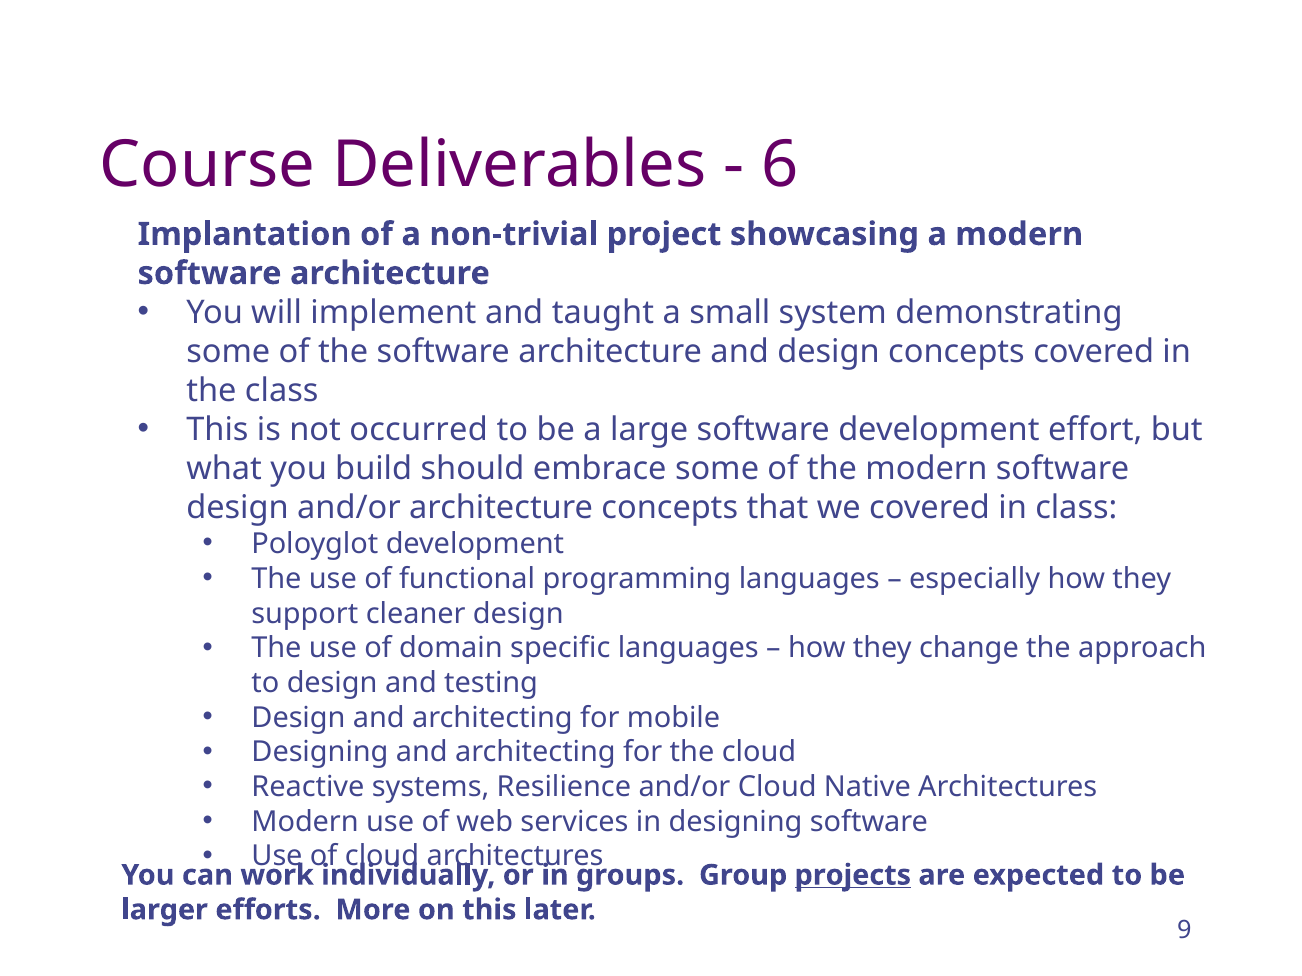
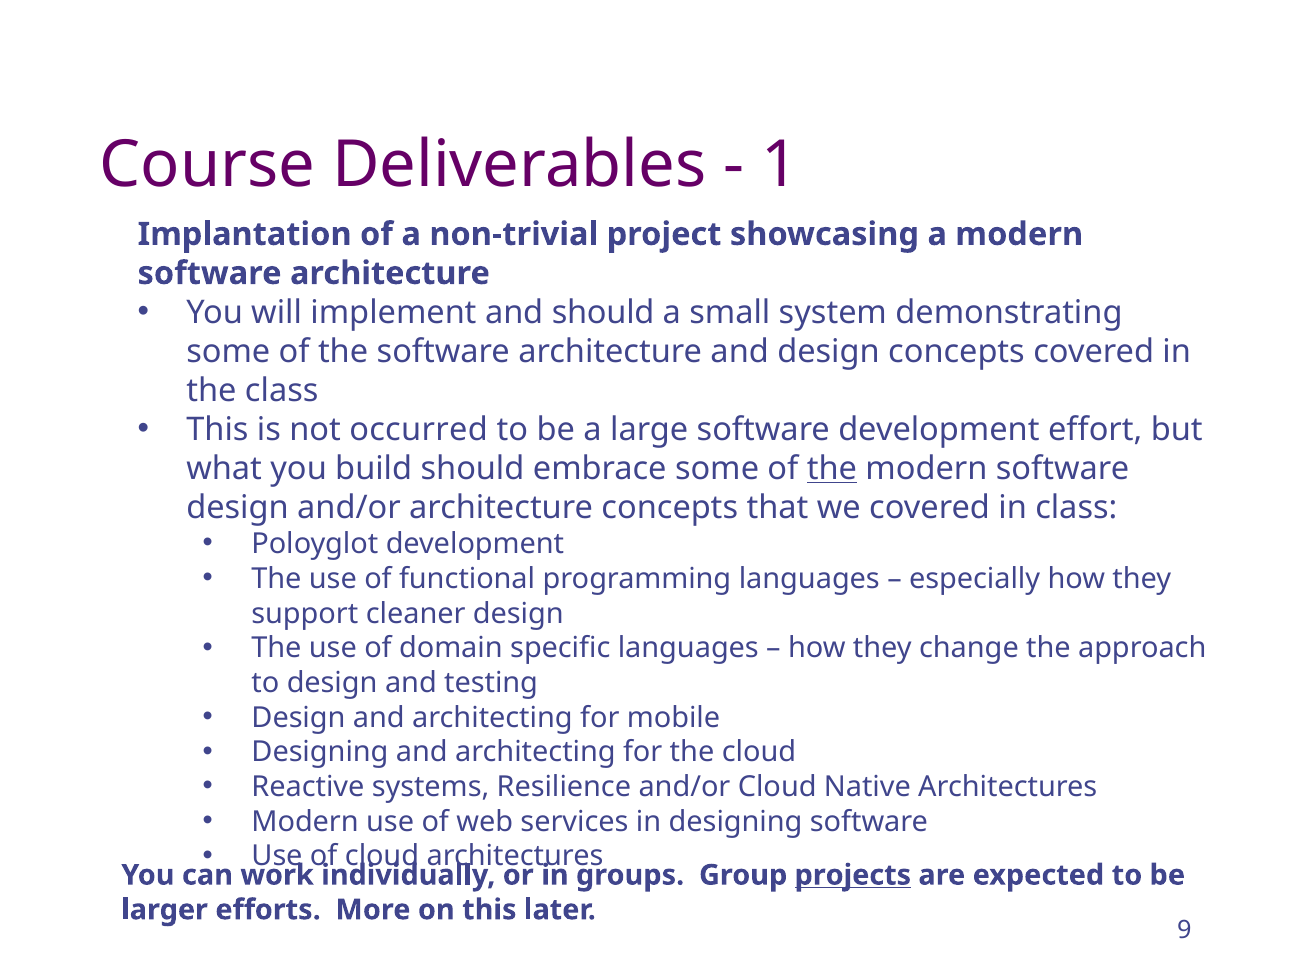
6: 6 -> 1
and taught: taught -> should
the at (832, 469) underline: none -> present
